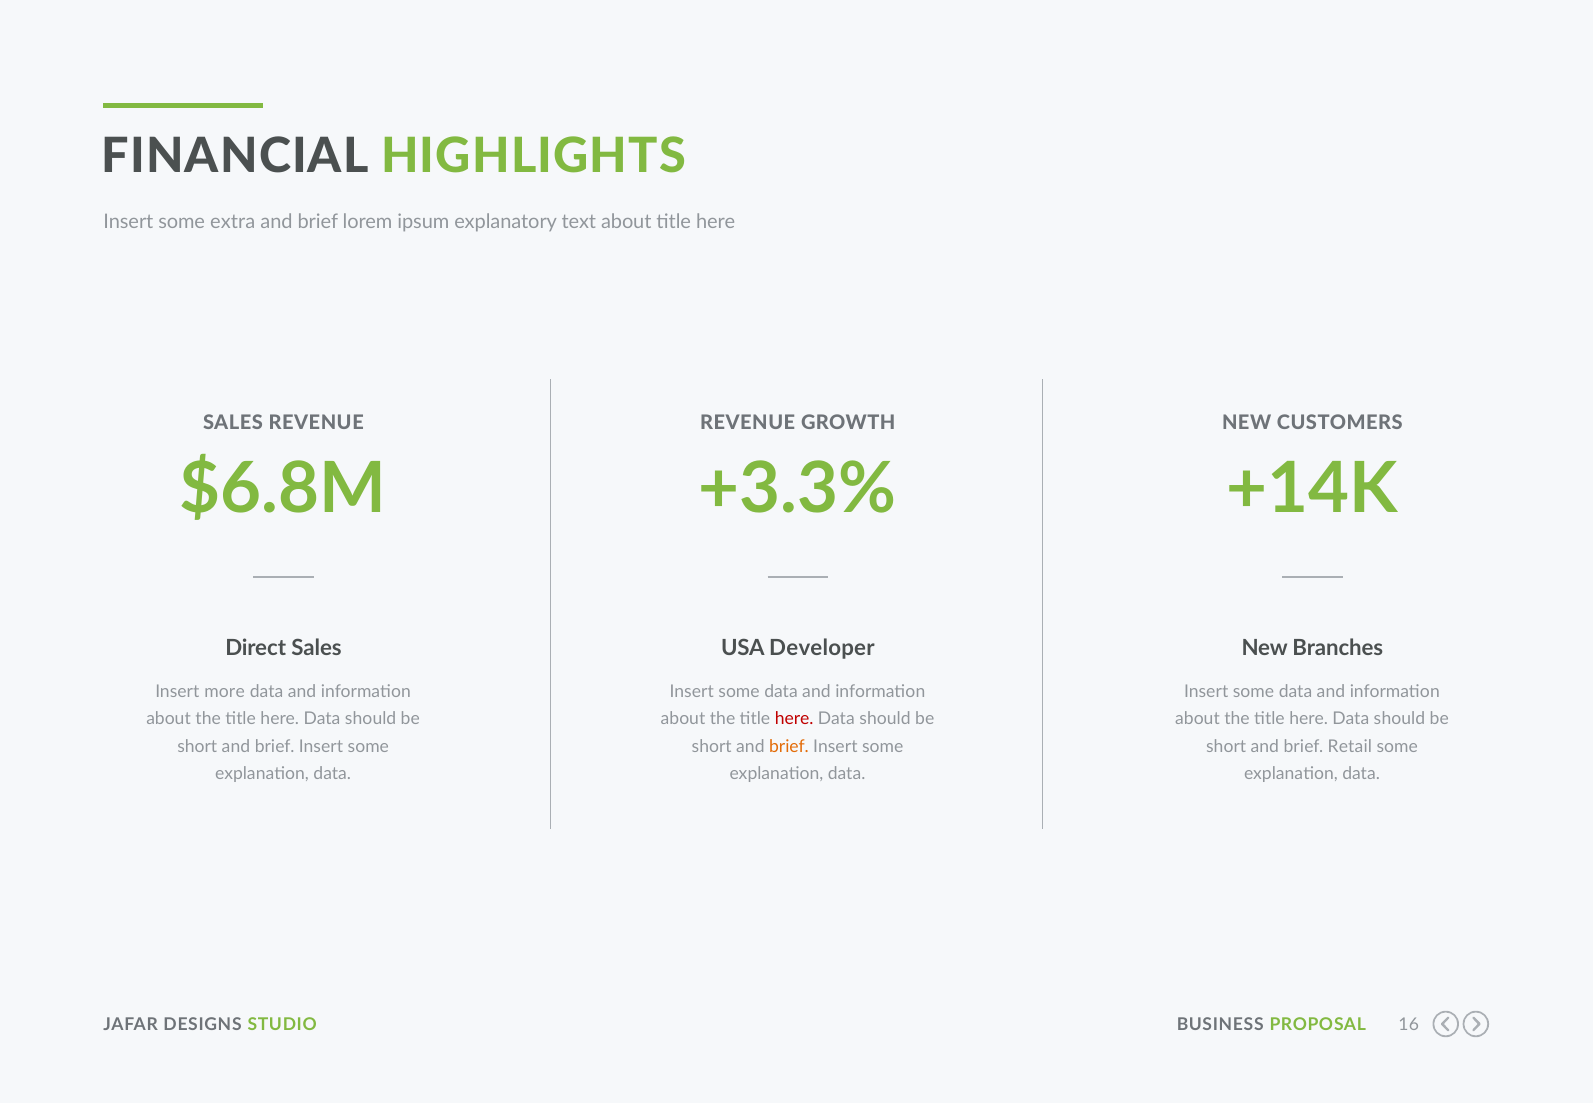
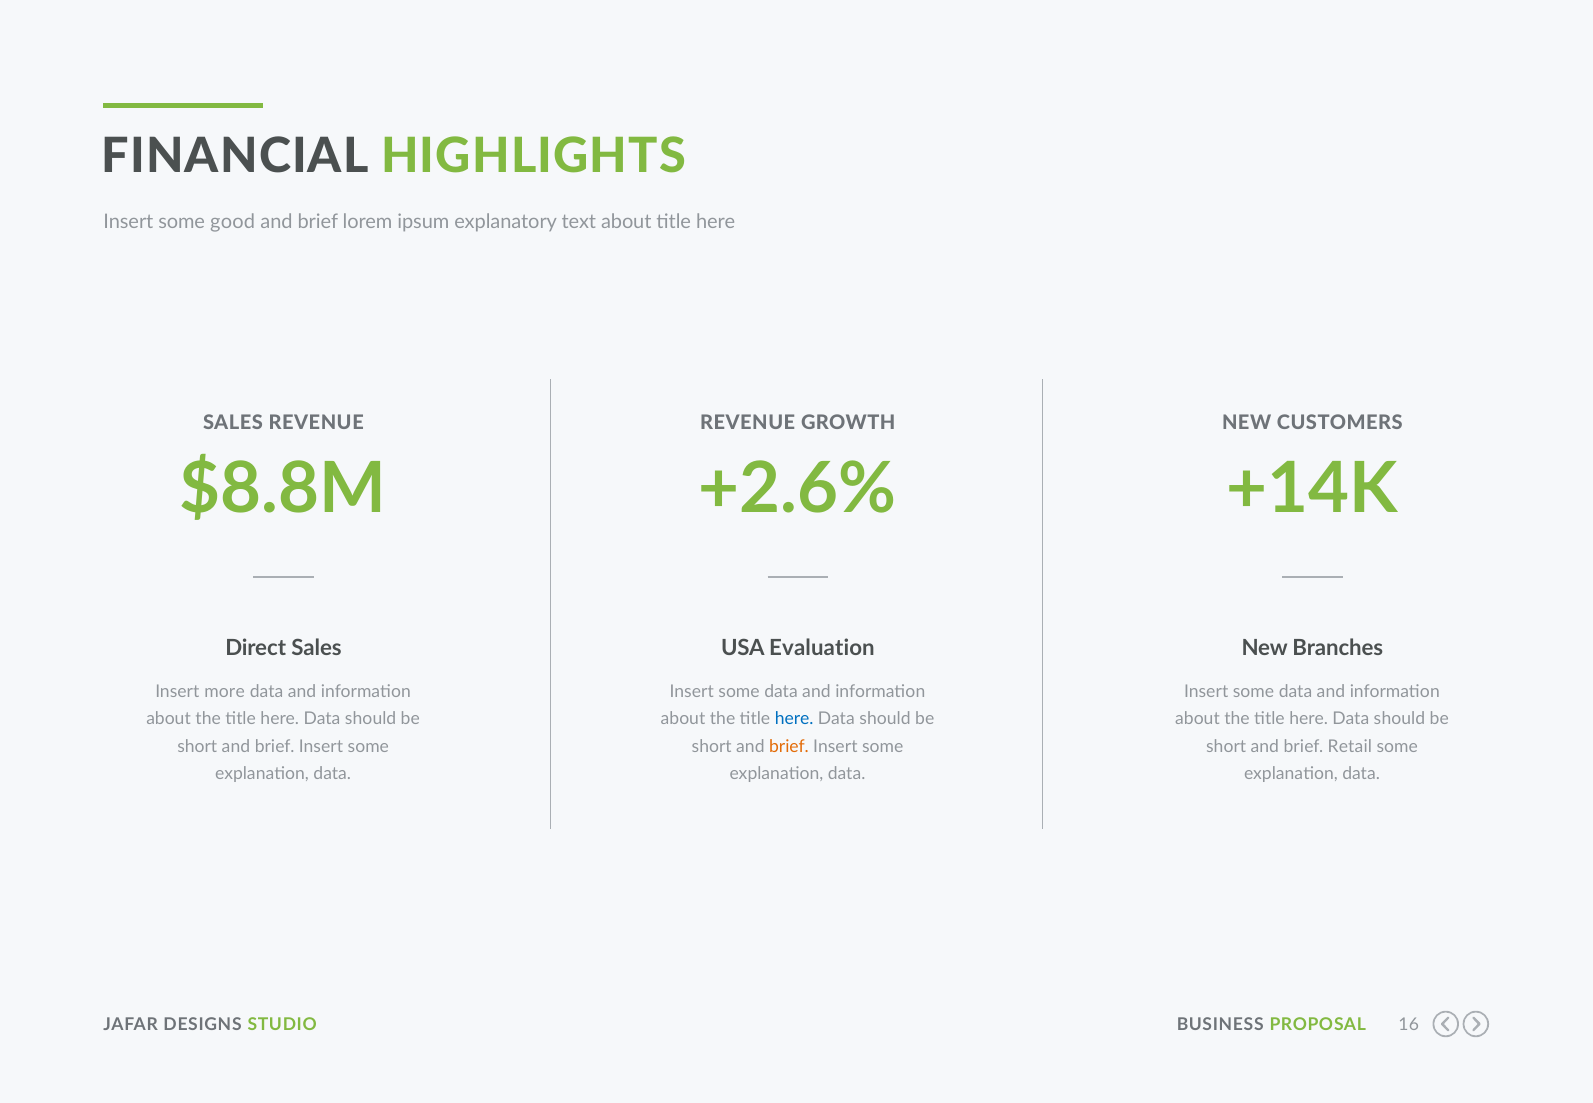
extra: extra -> good
$6.8M: $6.8M -> $8.8M
+3.3%: +3.3% -> +2.6%
Developer: Developer -> Evaluation
here at (794, 719) colour: red -> blue
